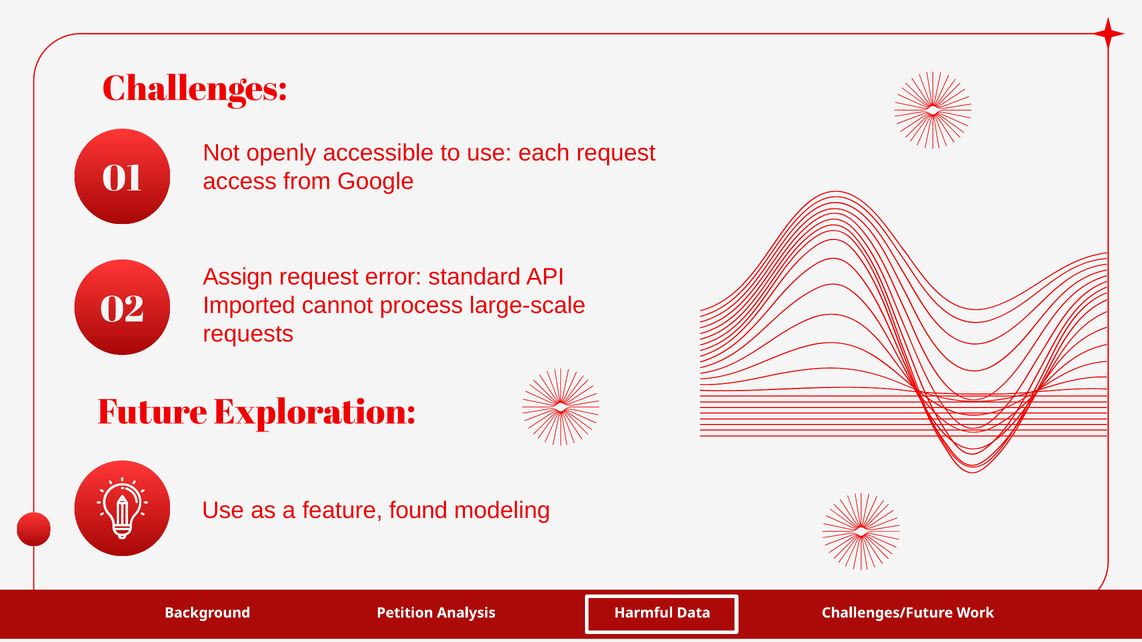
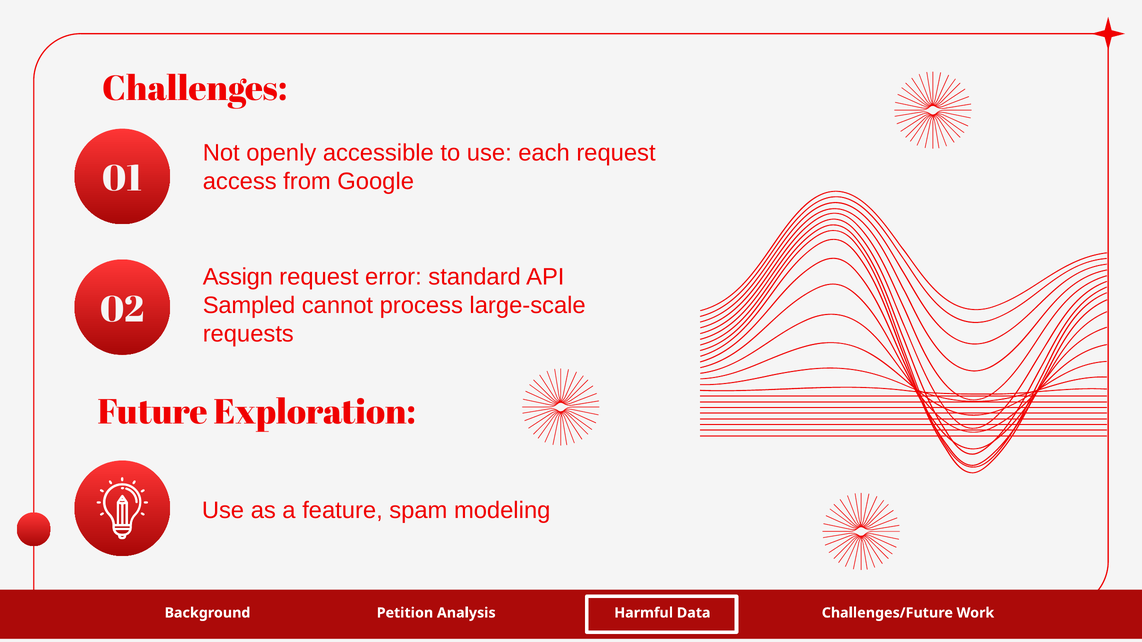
Imported: Imported -> Sampled
found: found -> spam
